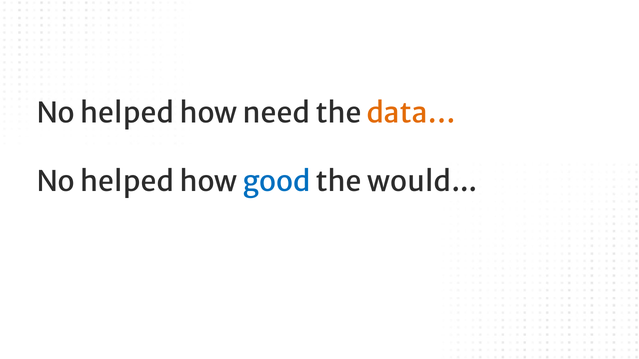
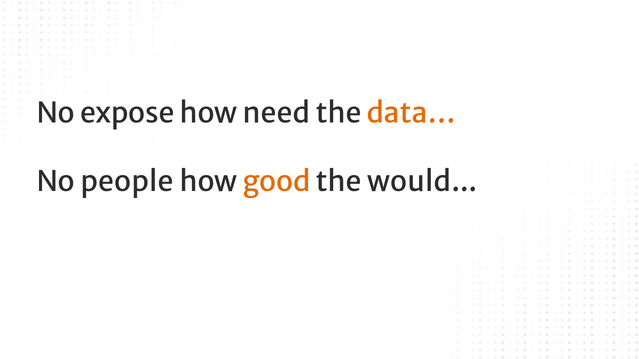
helped at (127, 114): helped -> expose
helped at (127, 182): helped -> people
good colour: blue -> orange
